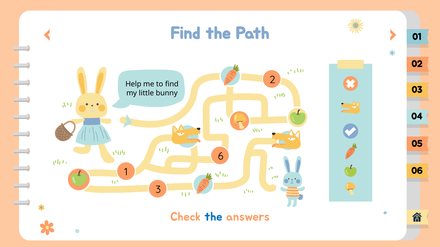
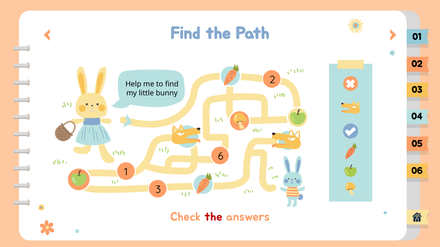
the at (213, 217) colour: blue -> red
